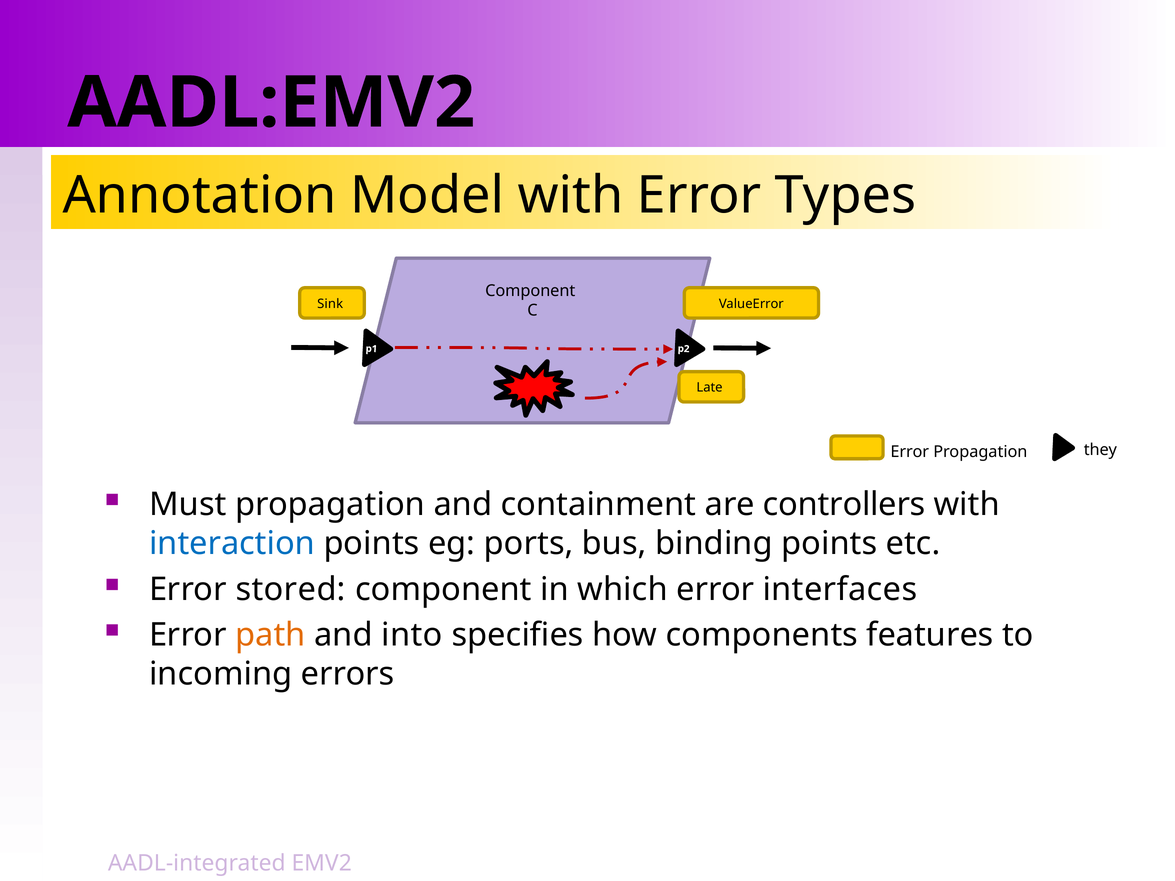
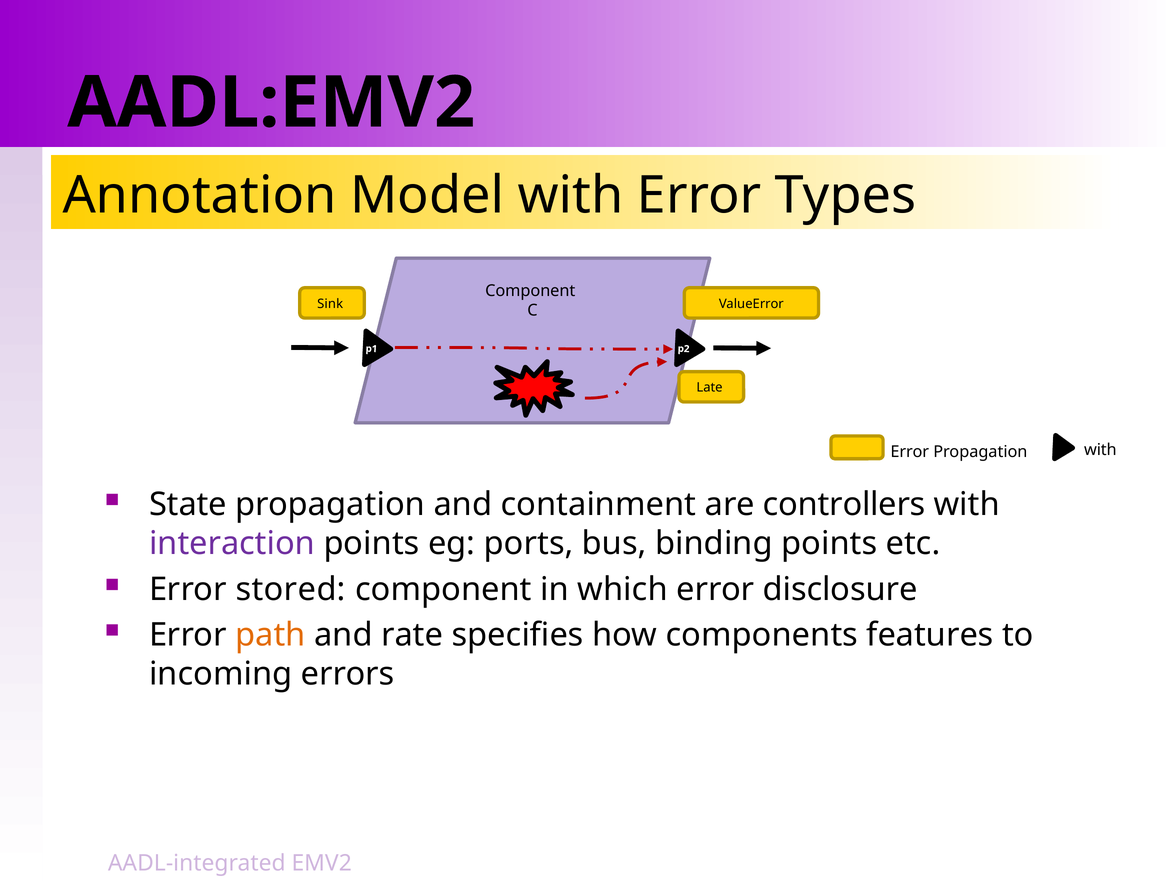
Propagation they: they -> with
Must: Must -> State
interaction colour: blue -> purple
interfaces: interfaces -> disclosure
into: into -> rate
